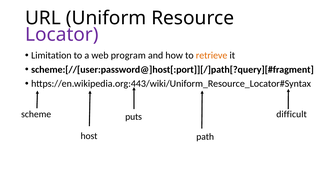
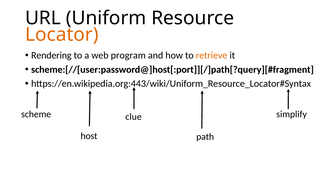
Locator colour: purple -> orange
Limitation: Limitation -> Rendering
puts: puts -> clue
difficult: difficult -> simplify
